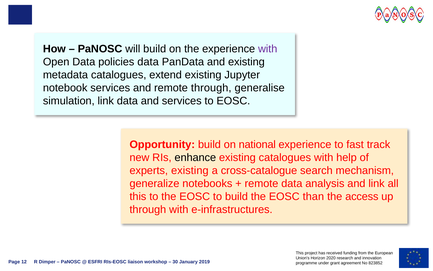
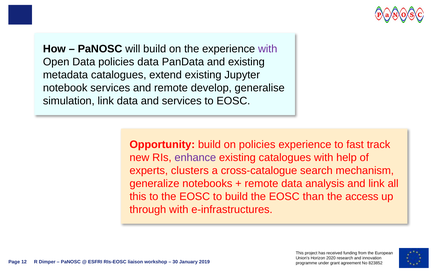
remote through: through -> develop
on national: national -> policies
enhance colour: black -> purple
experts existing: existing -> clusters
